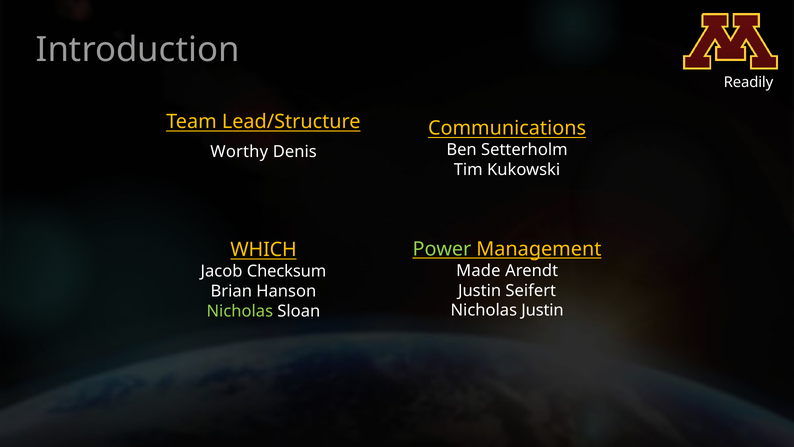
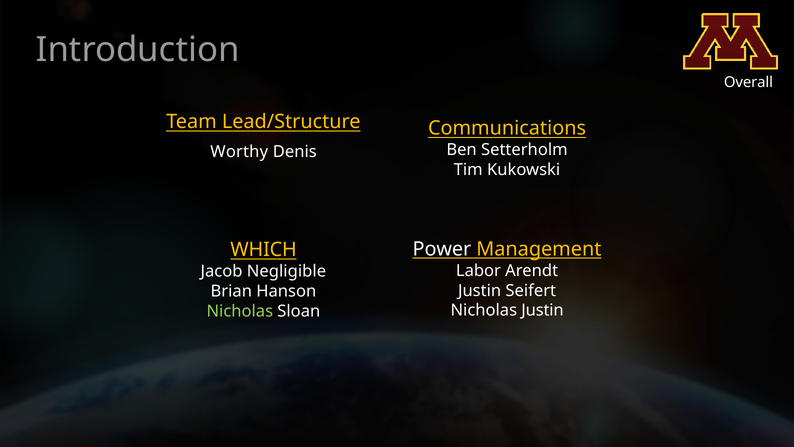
Readily: Readily -> Overall
Power colour: light green -> white
Made: Made -> Labor
Checksum: Checksum -> Negligible
